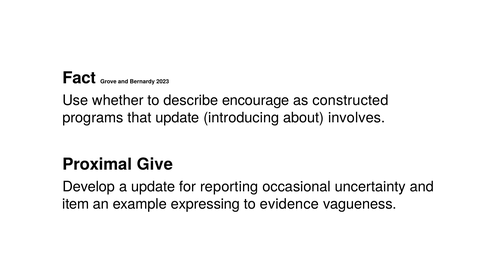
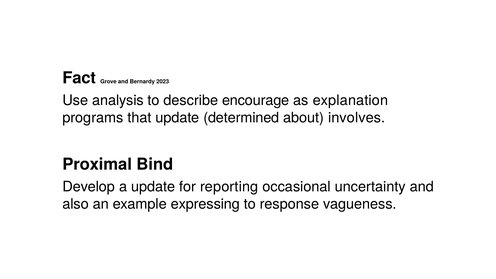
whether: whether -> analysis
constructed: constructed -> explanation
introducing: introducing -> determined
Give: Give -> Bind
item: item -> also
evidence: evidence -> response
